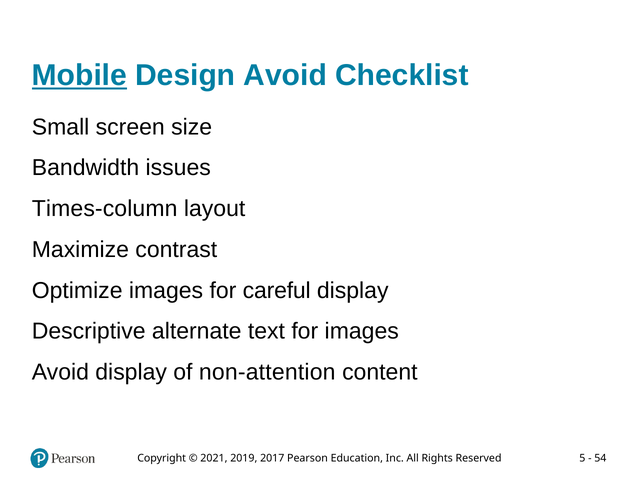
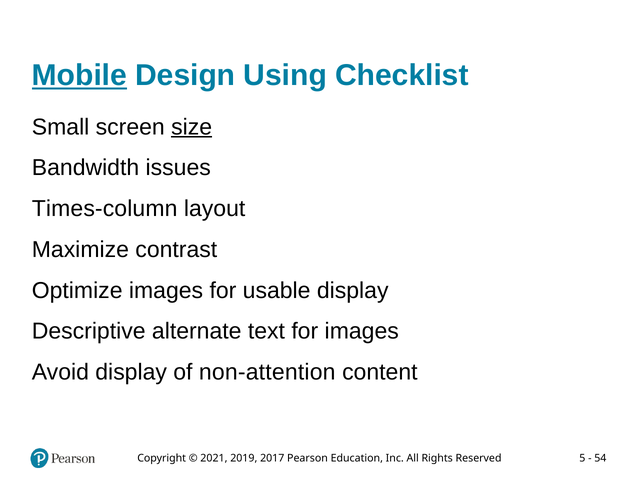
Design Avoid: Avoid -> Using
size underline: none -> present
careful: careful -> usable
